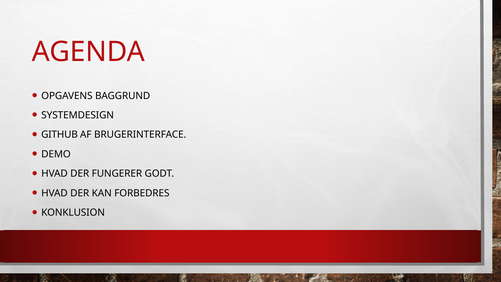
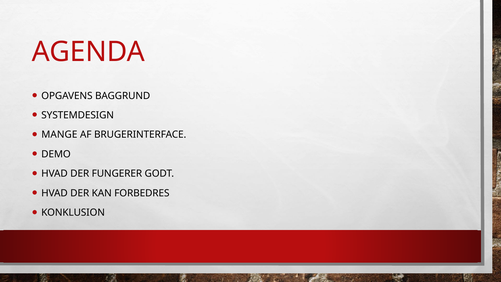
GITHUB: GITHUB -> MANGE
